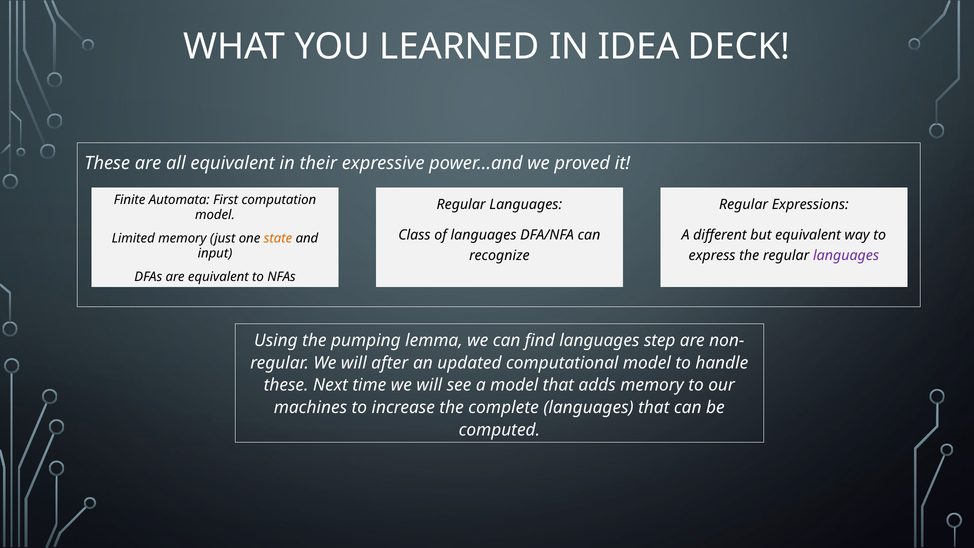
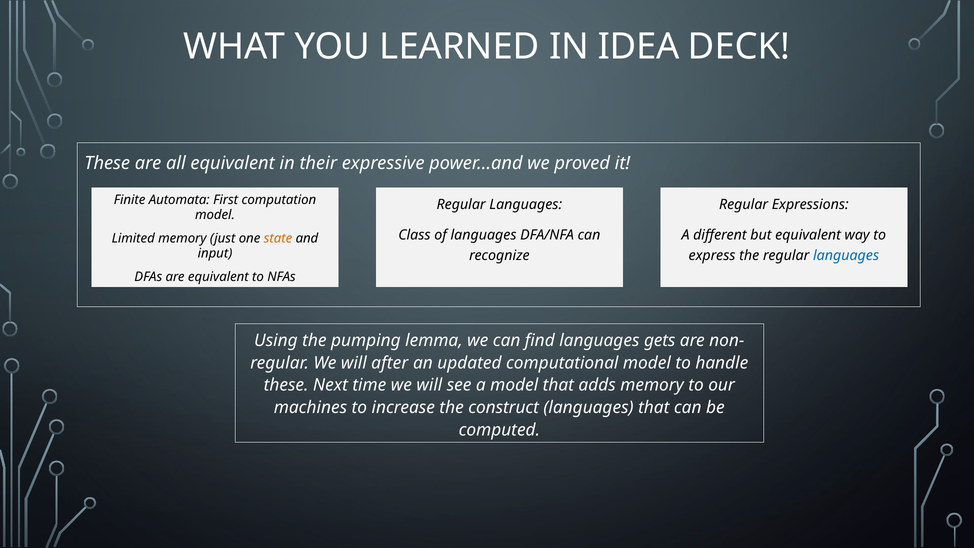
languages at (846, 256) colour: purple -> blue
step: step -> gets
complete: complete -> construct
